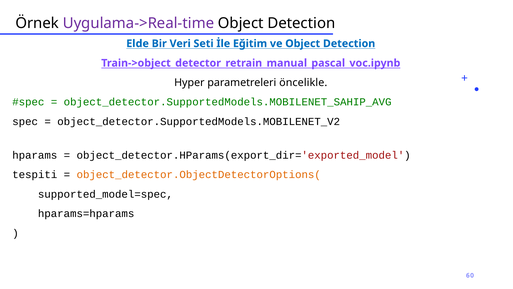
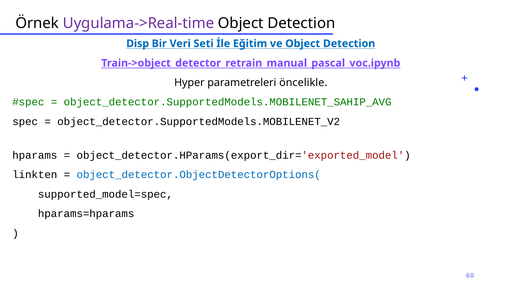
Elde: Elde -> Disp
tespiti: tespiti -> linkten
object_detector.ObjectDetectorOptions( colour: orange -> blue
